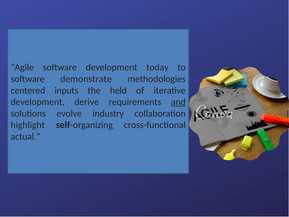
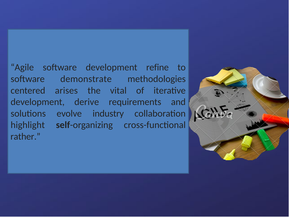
today: today -> refine
inputs: inputs -> arises
held: held -> vital
and underline: present -> none
actual: actual -> rather
